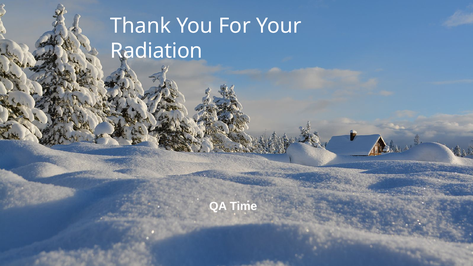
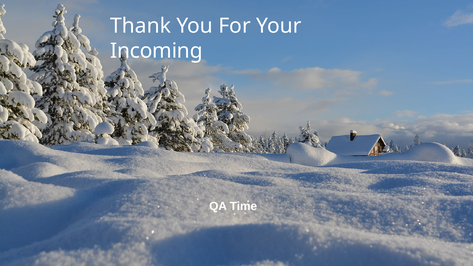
Radiation: Radiation -> Incoming
